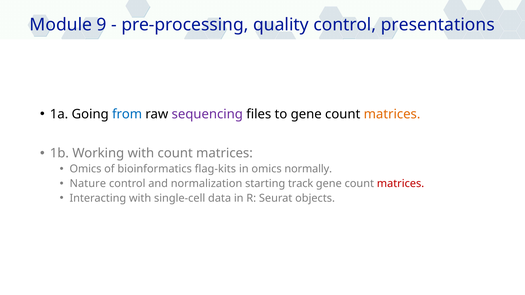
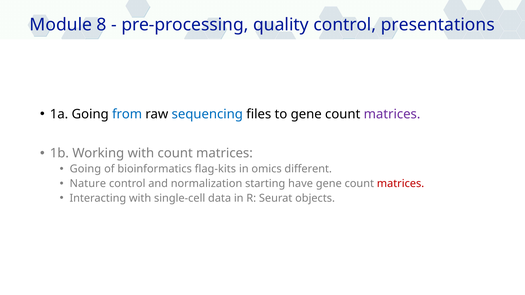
9: 9 -> 8
sequencing colour: purple -> blue
matrices at (392, 114) colour: orange -> purple
Omics at (85, 169): Omics -> Going
normally: normally -> different
track: track -> have
